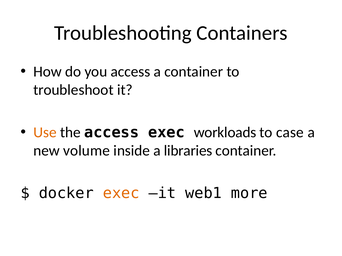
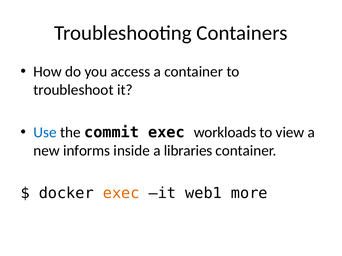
Use colour: orange -> blue
the access: access -> commit
case: case -> view
volume: volume -> informs
